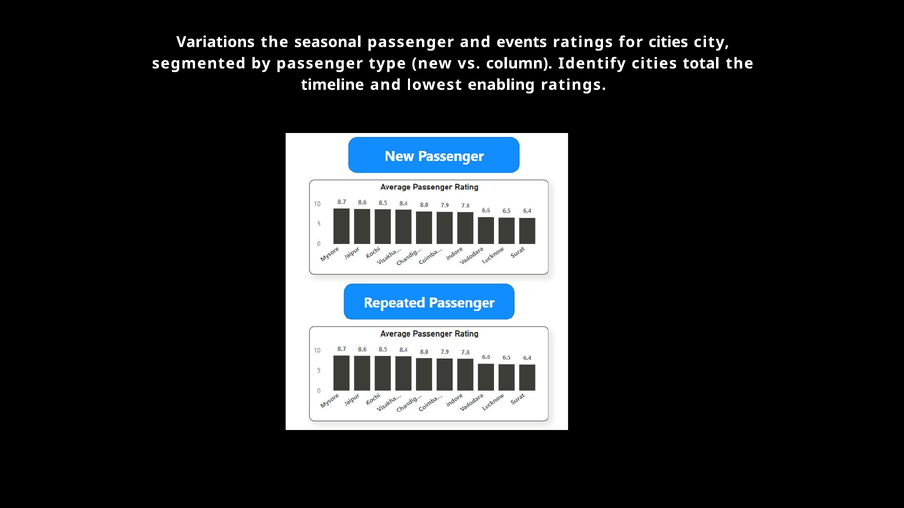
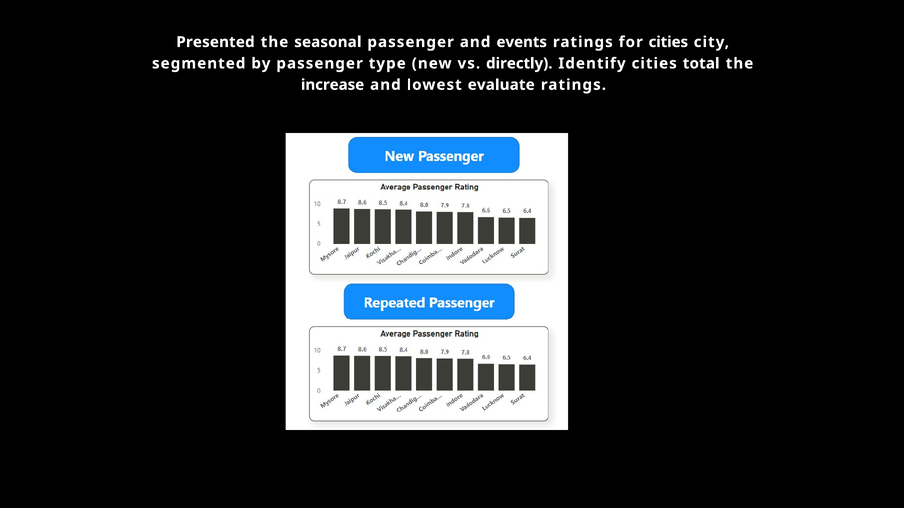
Variations: Variations -> Presented
column: column -> directly
timeline: timeline -> increase
enabling: enabling -> evaluate
